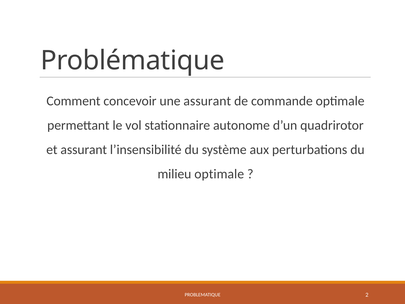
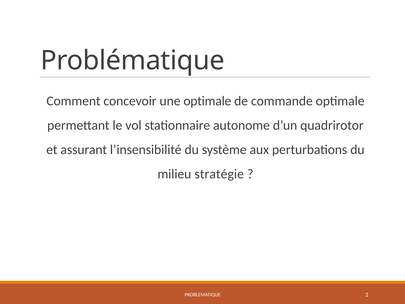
une assurant: assurant -> optimale
milieu optimale: optimale -> stratégie
